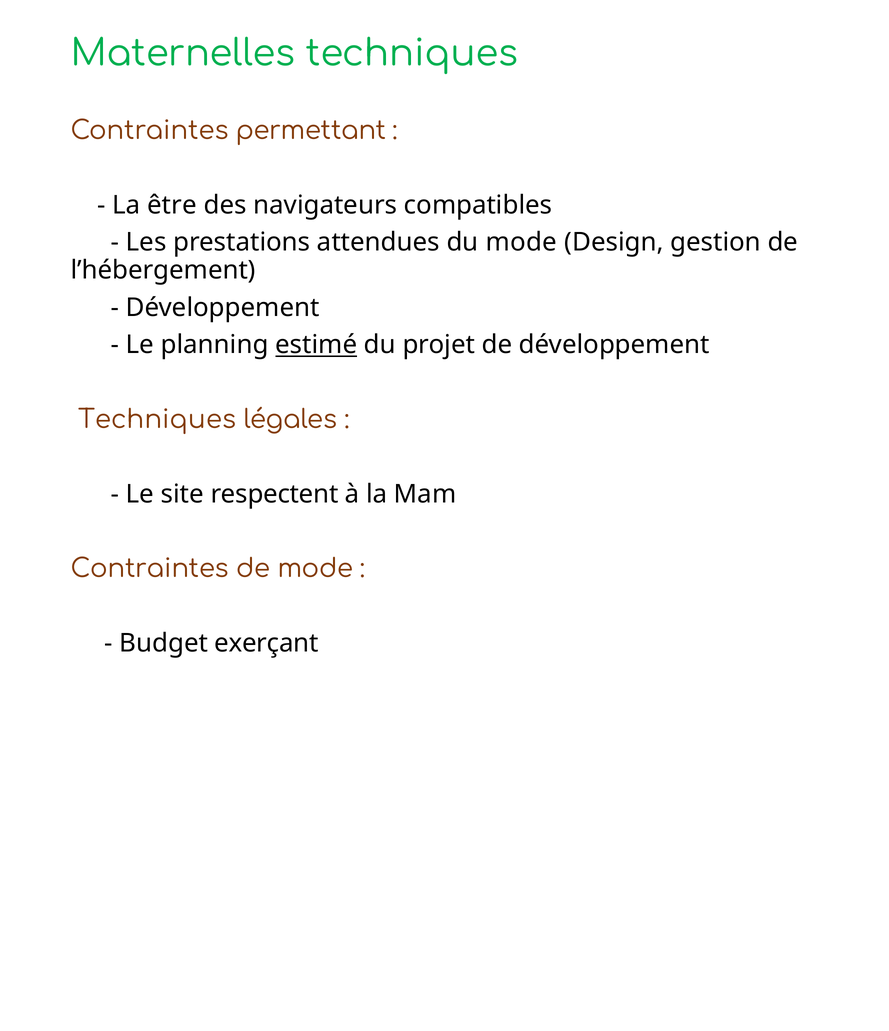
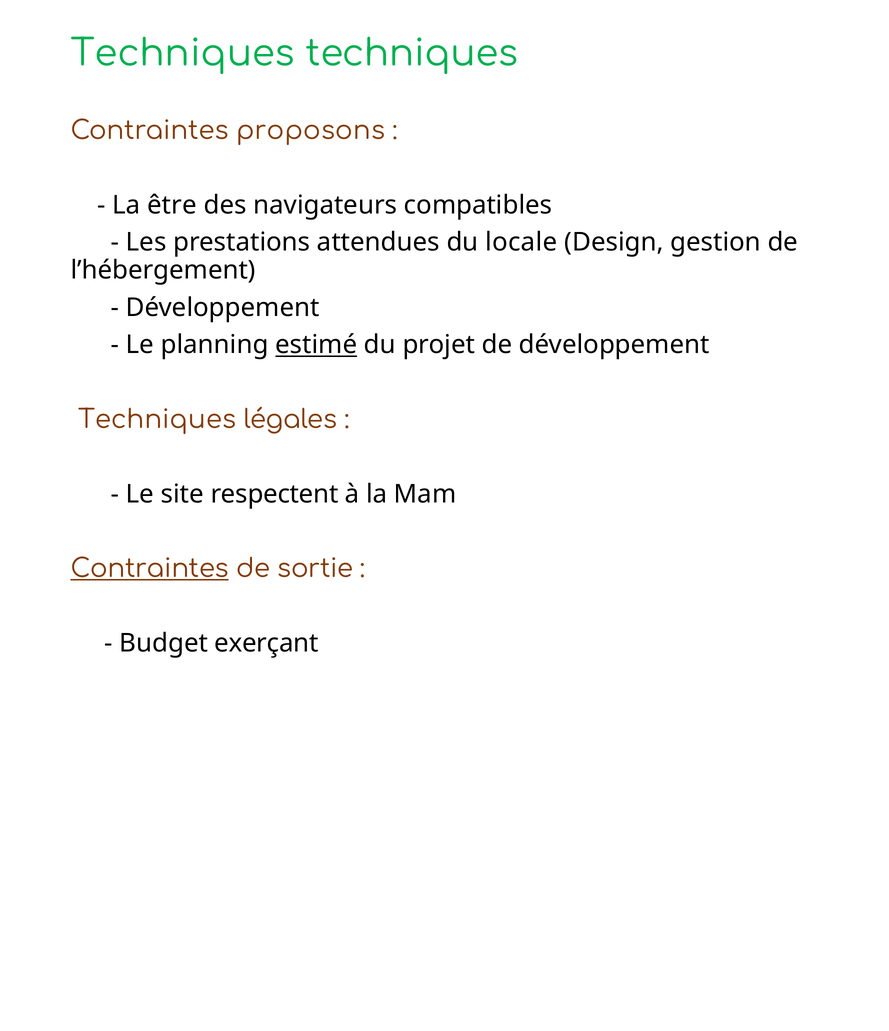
Maternelles at (183, 54): Maternelles -> Techniques
permettant: permettant -> proposons
du mode: mode -> locale
Contraintes at (150, 569) underline: none -> present
de mode: mode -> sortie
